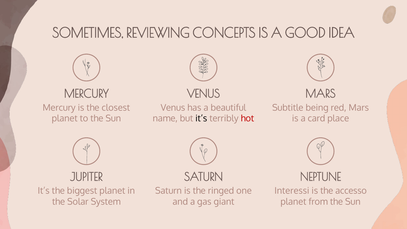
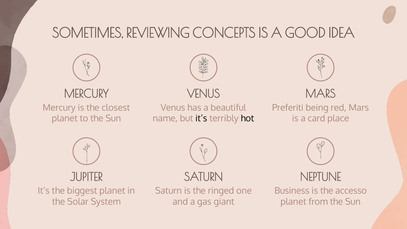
Subtitle: Subtitle -> Preferiti
hot colour: red -> black
Interessi: Interessi -> Business
